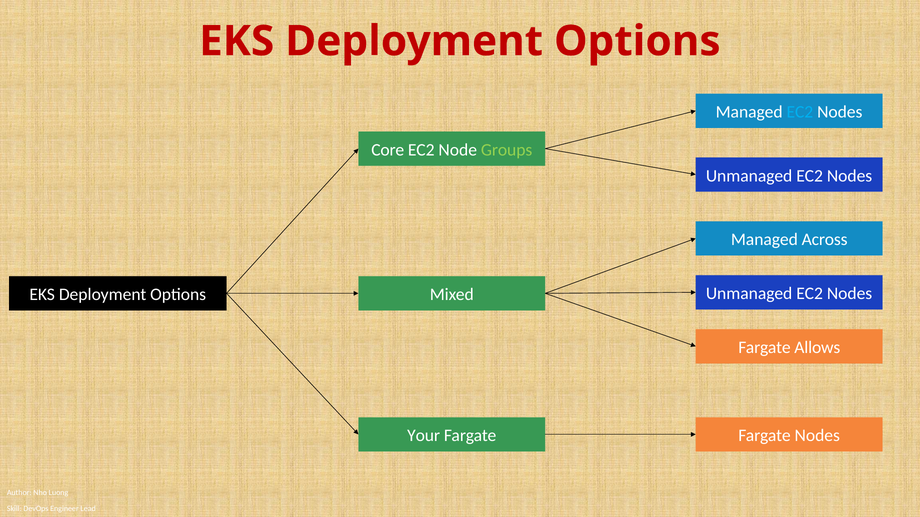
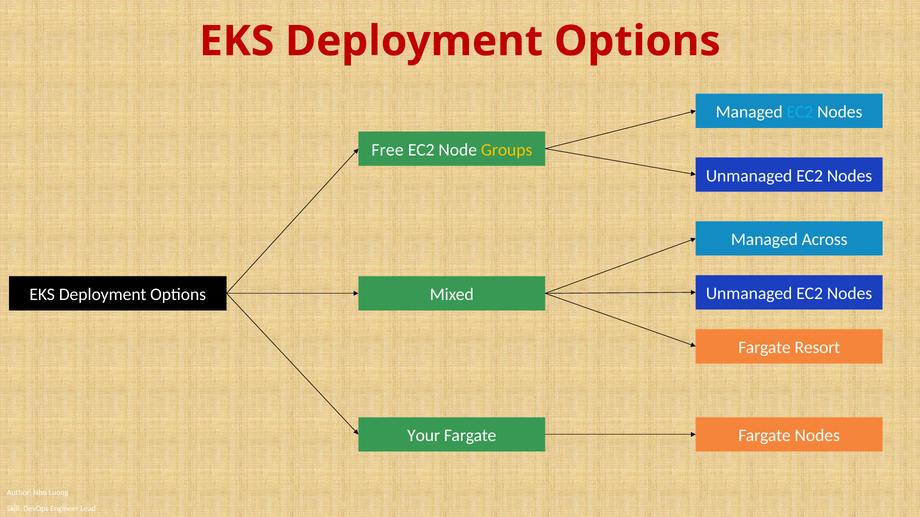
Core: Core -> Free
Groups colour: light green -> yellow
Allows: Allows -> Resort
